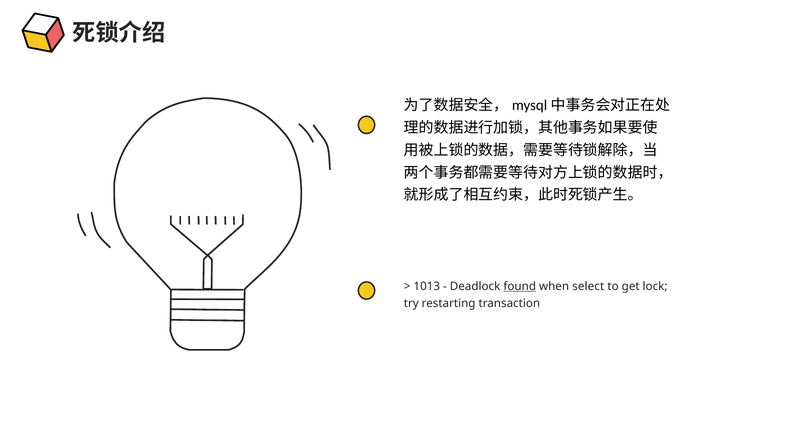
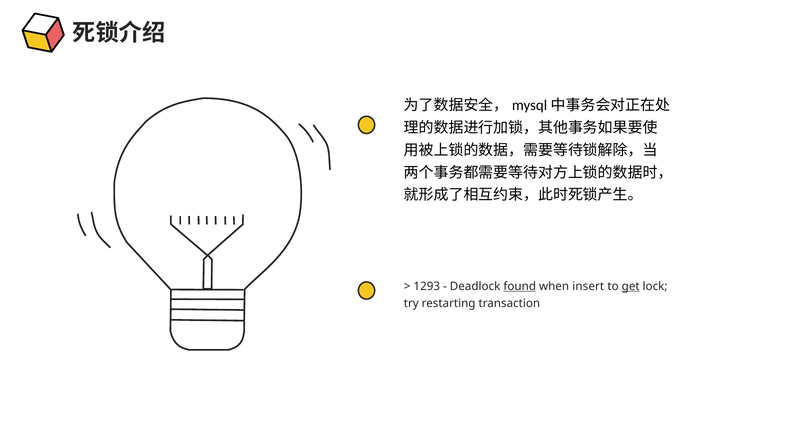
1013: 1013 -> 1293
select: select -> insert
get underline: none -> present
